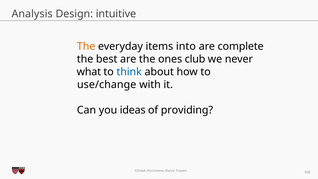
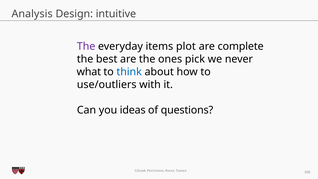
The at (86, 46) colour: orange -> purple
into: into -> plot
club: club -> pick
use/change: use/change -> use/outliers
providing: providing -> questions
